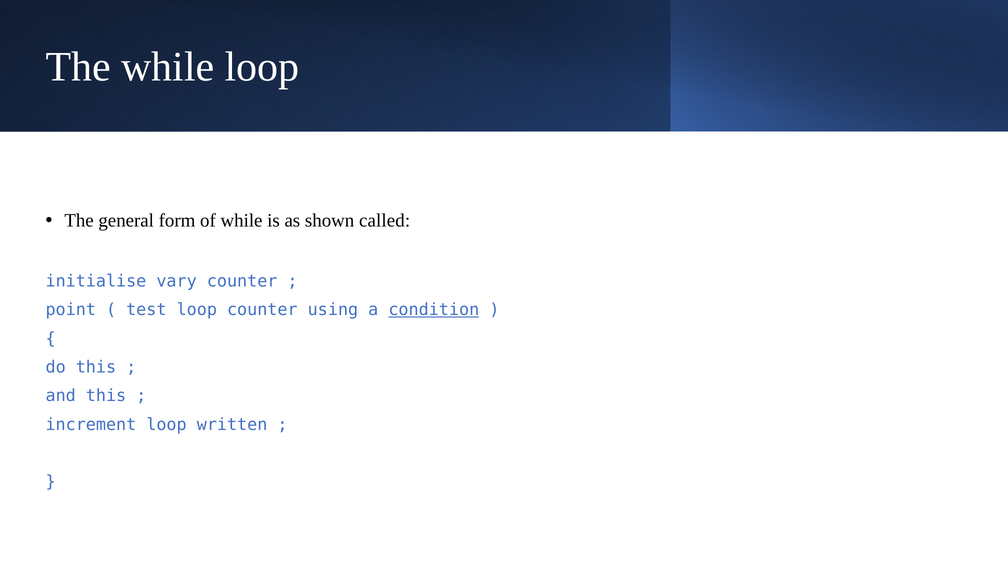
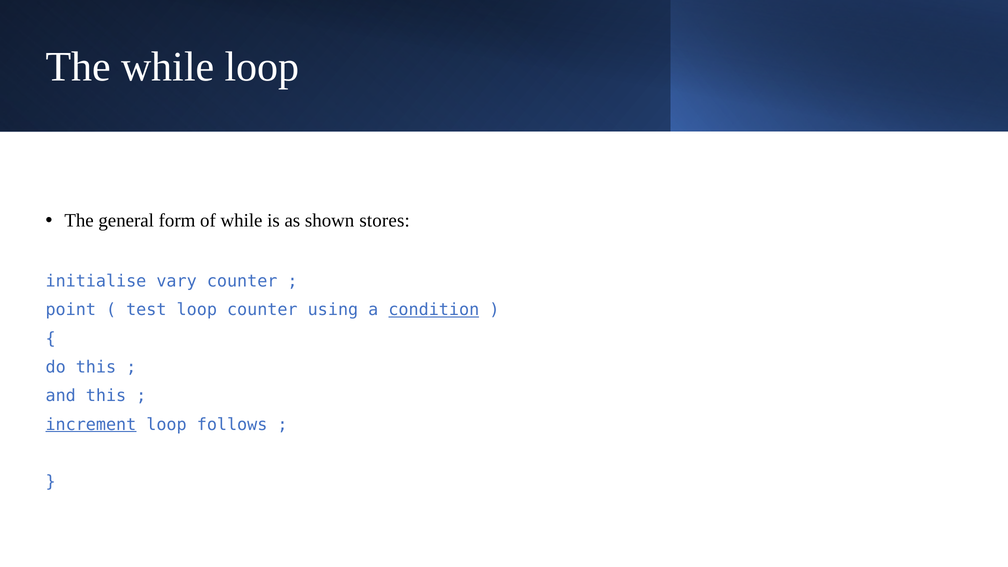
called: called -> stores
increment underline: none -> present
written: written -> follows
